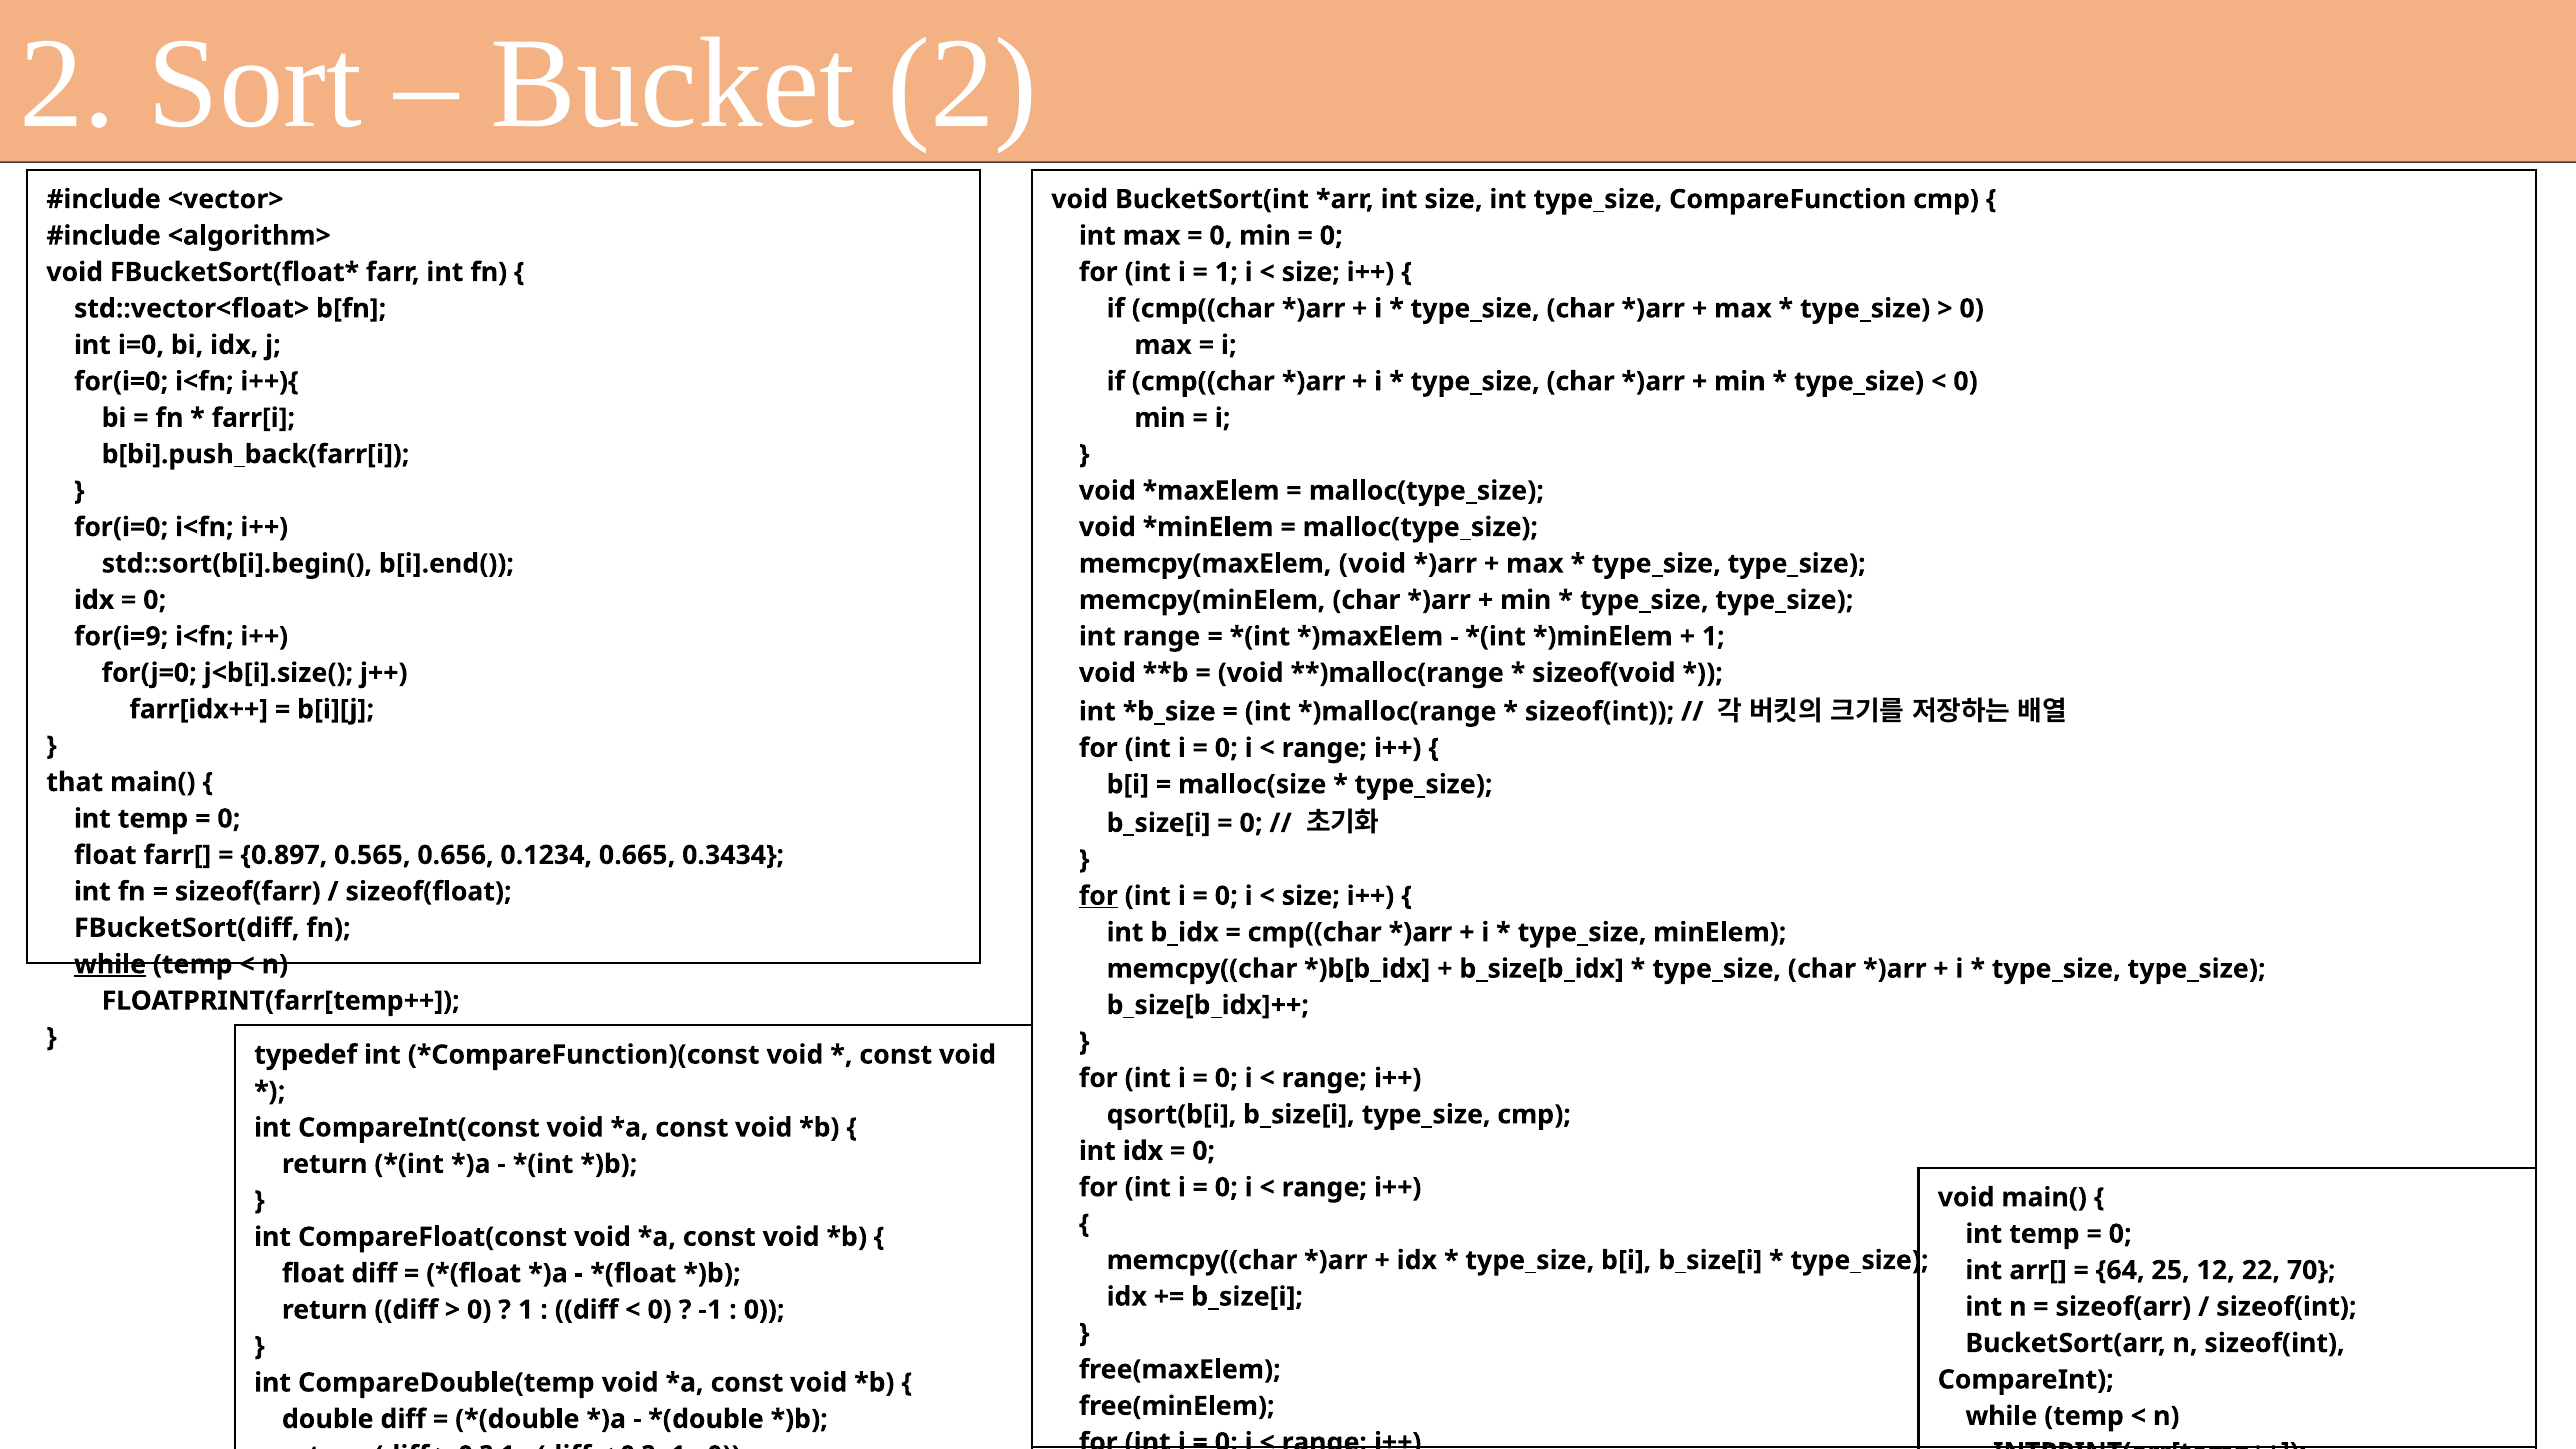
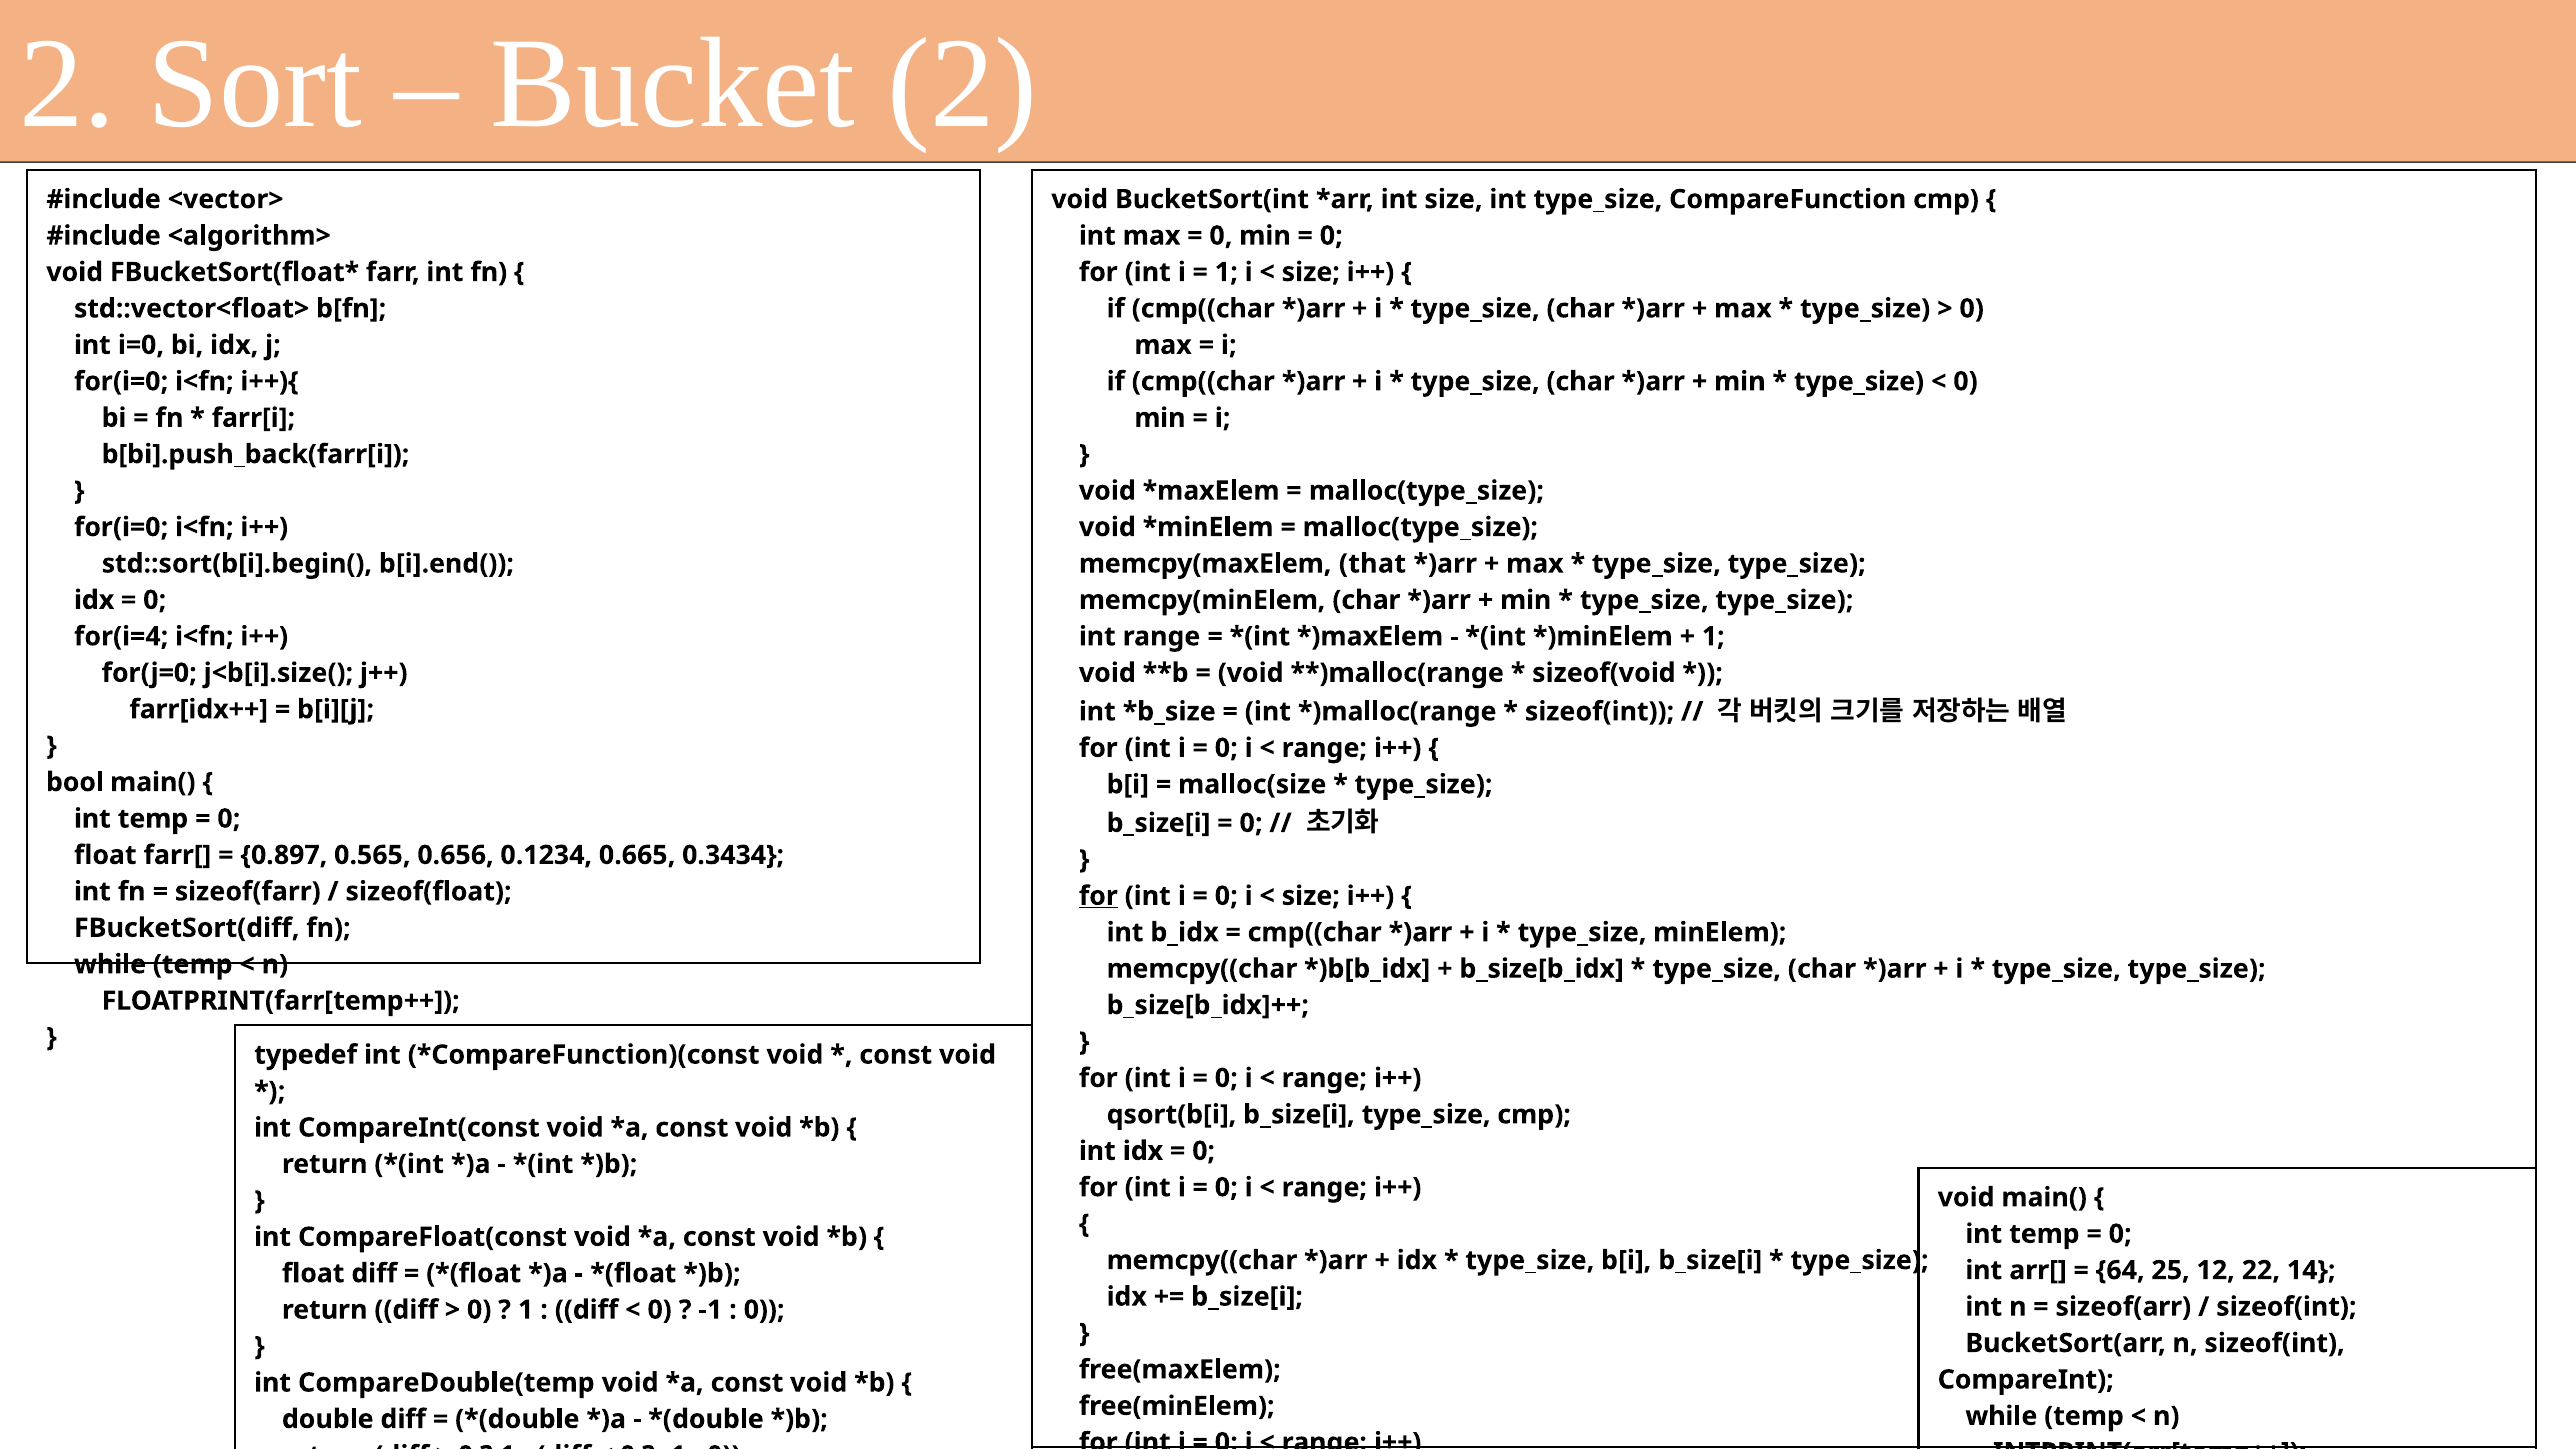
memcpy(maxElem void: void -> that
for(i=9: for(i=9 -> for(i=4
that: that -> bool
while at (110, 964) underline: present -> none
70: 70 -> 14
